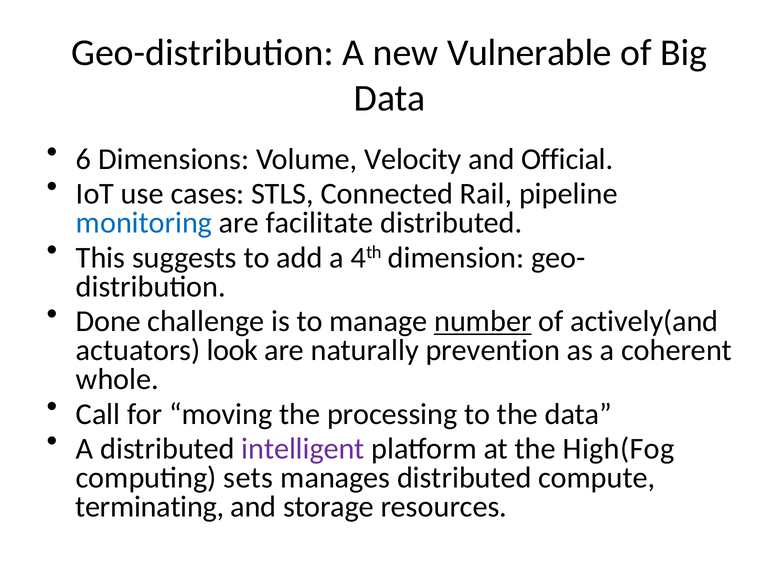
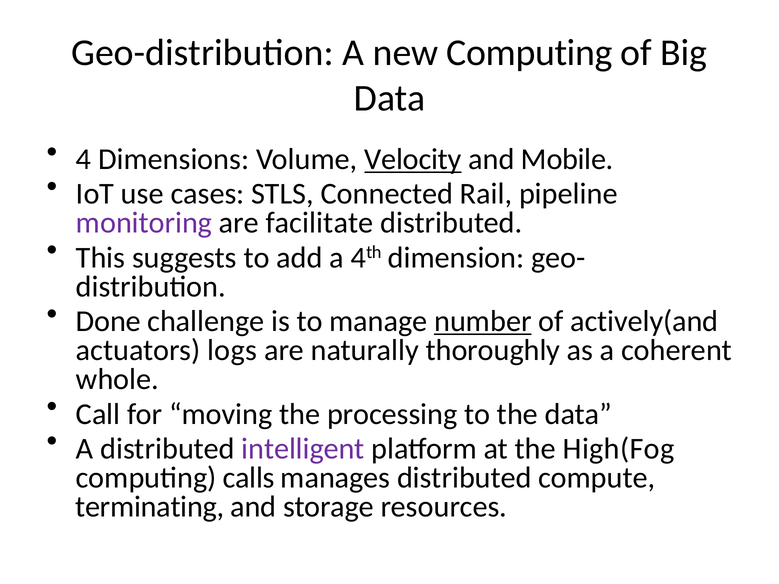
new Vulnerable: Vulnerable -> Computing
6: 6 -> 4
Velocity underline: none -> present
Official: Official -> Mobile
monitoring colour: blue -> purple
look: look -> logs
prevention: prevention -> thoroughly
sets: sets -> calls
